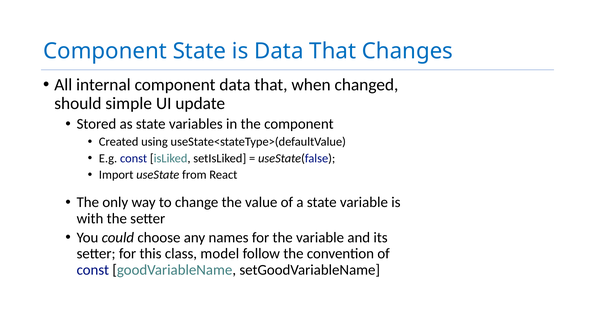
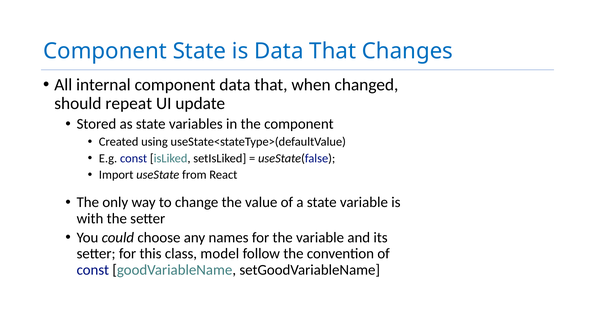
simple: simple -> repeat
